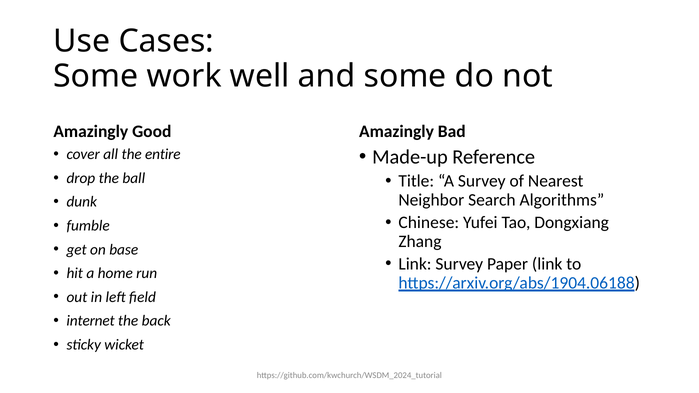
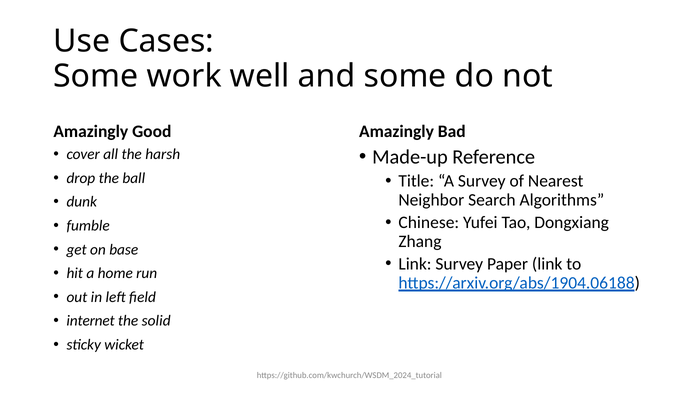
entire: entire -> harsh
back: back -> solid
